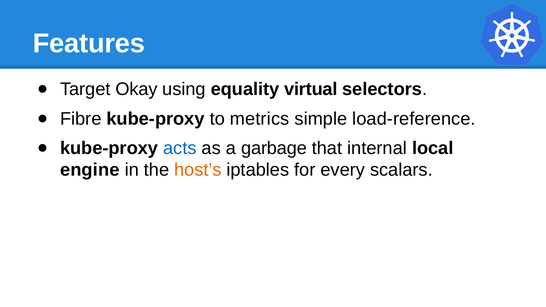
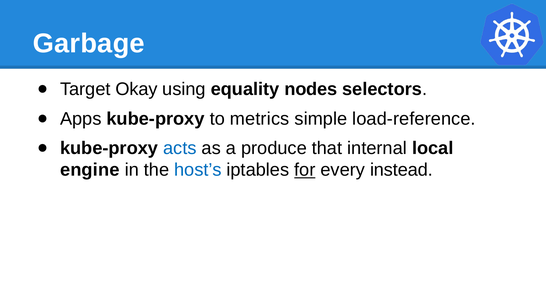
Features: Features -> Garbage
virtual: virtual -> nodes
Fibre: Fibre -> Apps
garbage: garbage -> produce
host’s colour: orange -> blue
for underline: none -> present
scalars: scalars -> instead
